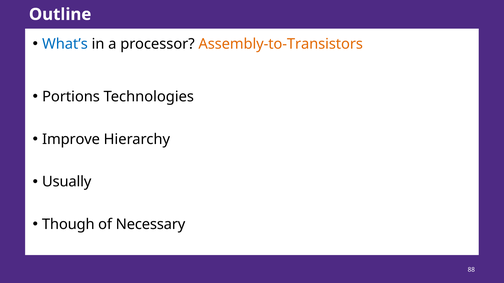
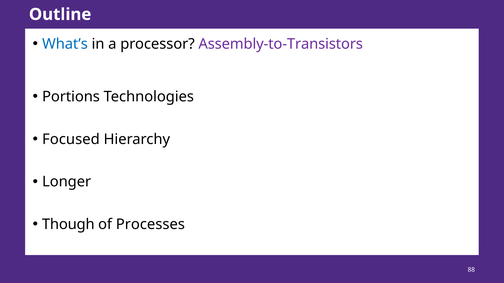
Assembly-to-Transistors colour: orange -> purple
Improve: Improve -> Focused
Usually: Usually -> Longer
Necessary: Necessary -> Processes
